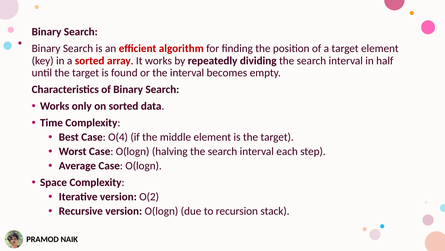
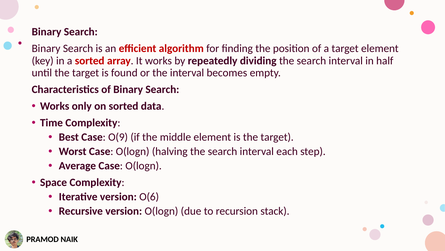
O(4: O(4 -> O(9
O(2: O(2 -> O(6
